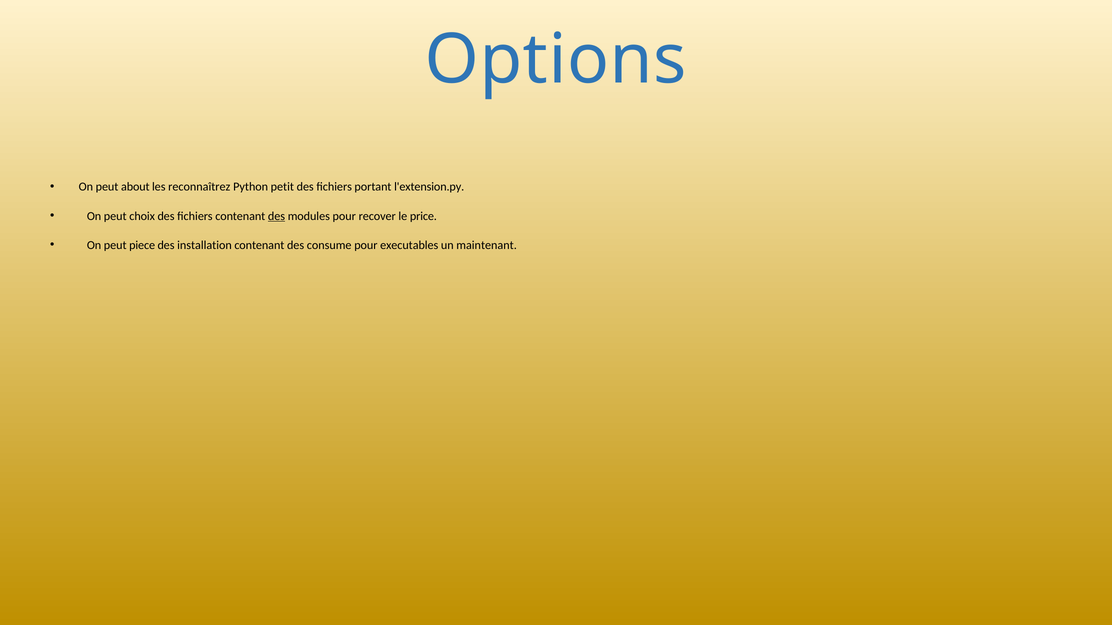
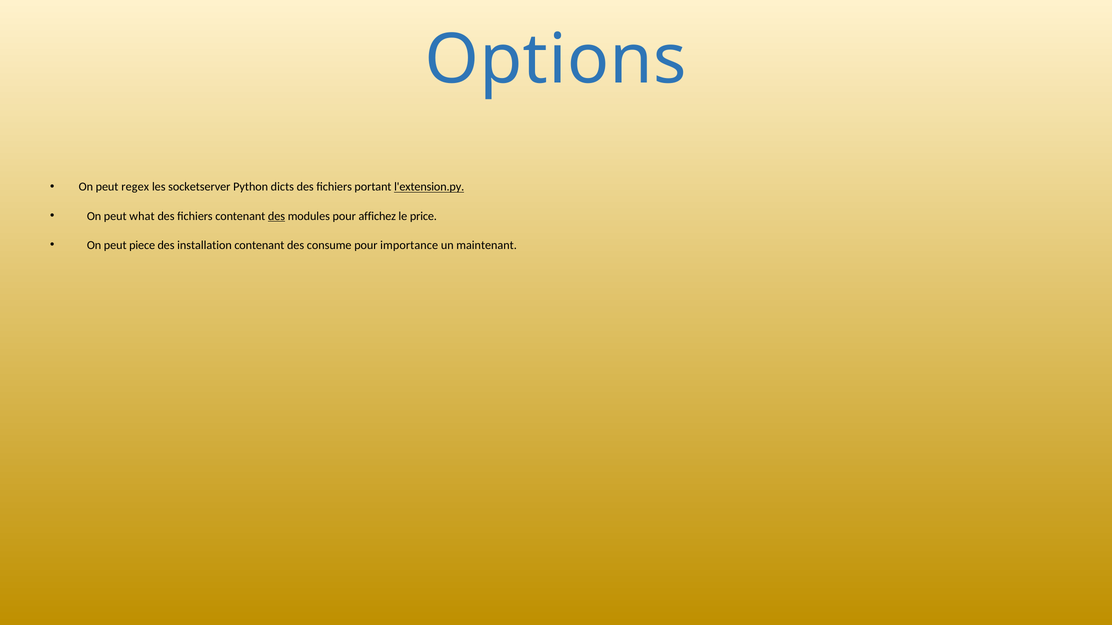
about: about -> regex
reconnaîtrez: reconnaîtrez -> socketserver
petit: petit -> dicts
l'extension.py underline: none -> present
choix: choix -> what
recover: recover -> affichez
executables: executables -> importance
